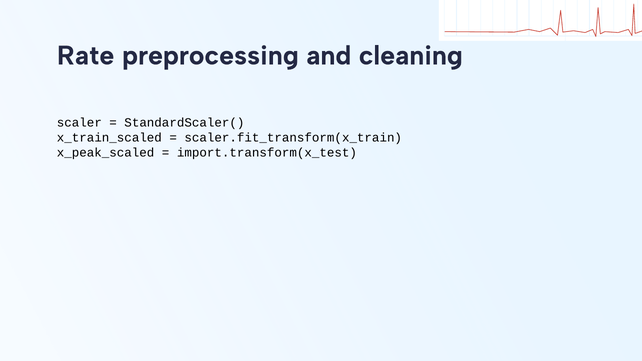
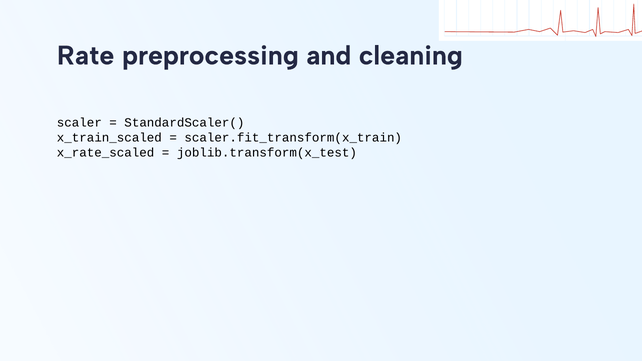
x_peak_scaled: x_peak_scaled -> x_rate_scaled
import.transform(x_test: import.transform(x_test -> joblib.transform(x_test
